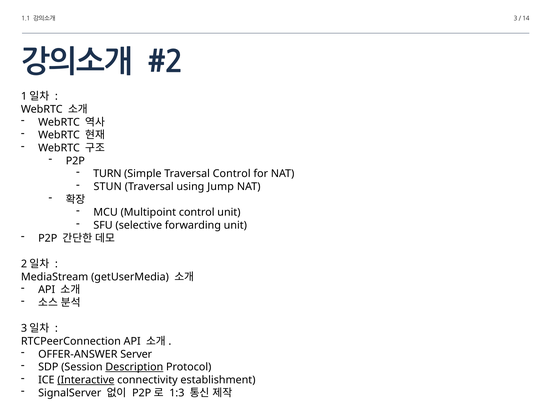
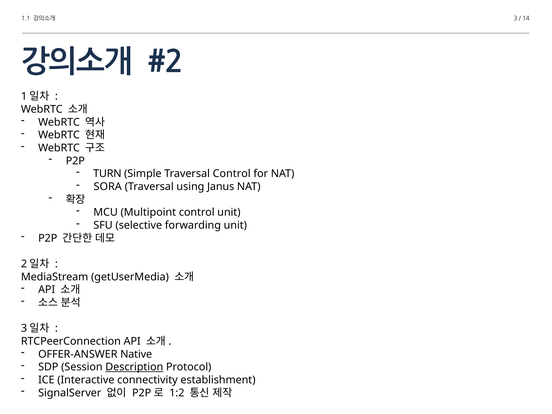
STUN: STUN -> SORA
Jump: Jump -> Janus
Server: Server -> Native
Interactive underline: present -> none
1:3: 1:3 -> 1:2
